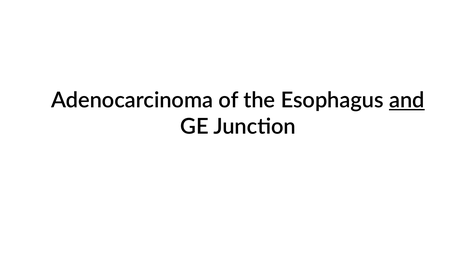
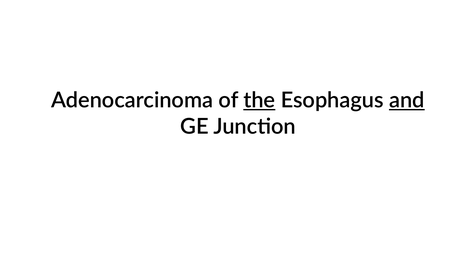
the underline: none -> present
